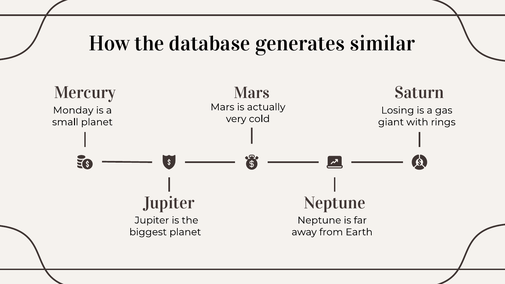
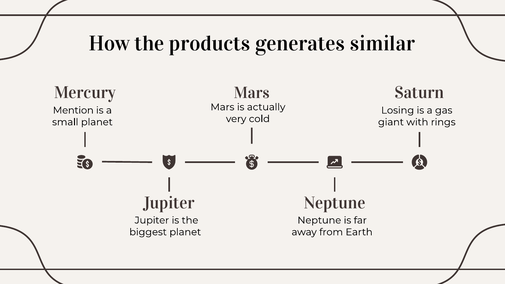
database: database -> products
Monday: Monday -> Mention
